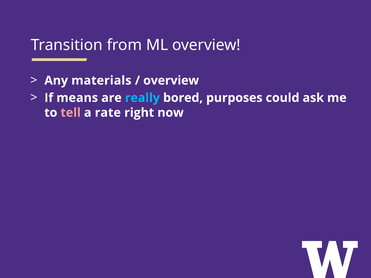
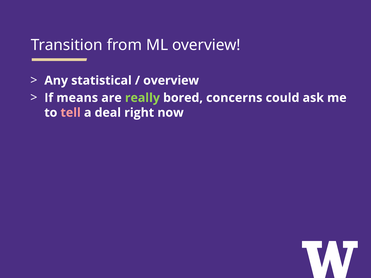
materials: materials -> statistical
really colour: light blue -> light green
purposes: purposes -> concerns
rate: rate -> deal
